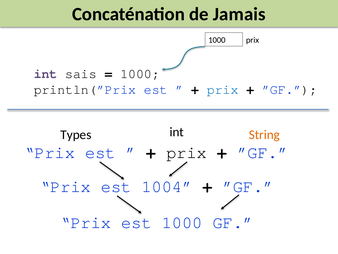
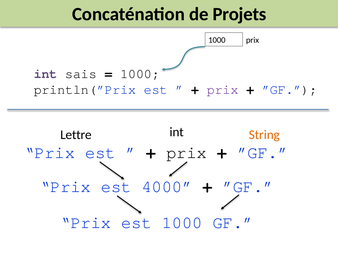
Jamais: Jamais -> Projets
prix at (223, 89) colour: blue -> purple
Types: Types -> Lettre
1004: 1004 -> 4000
